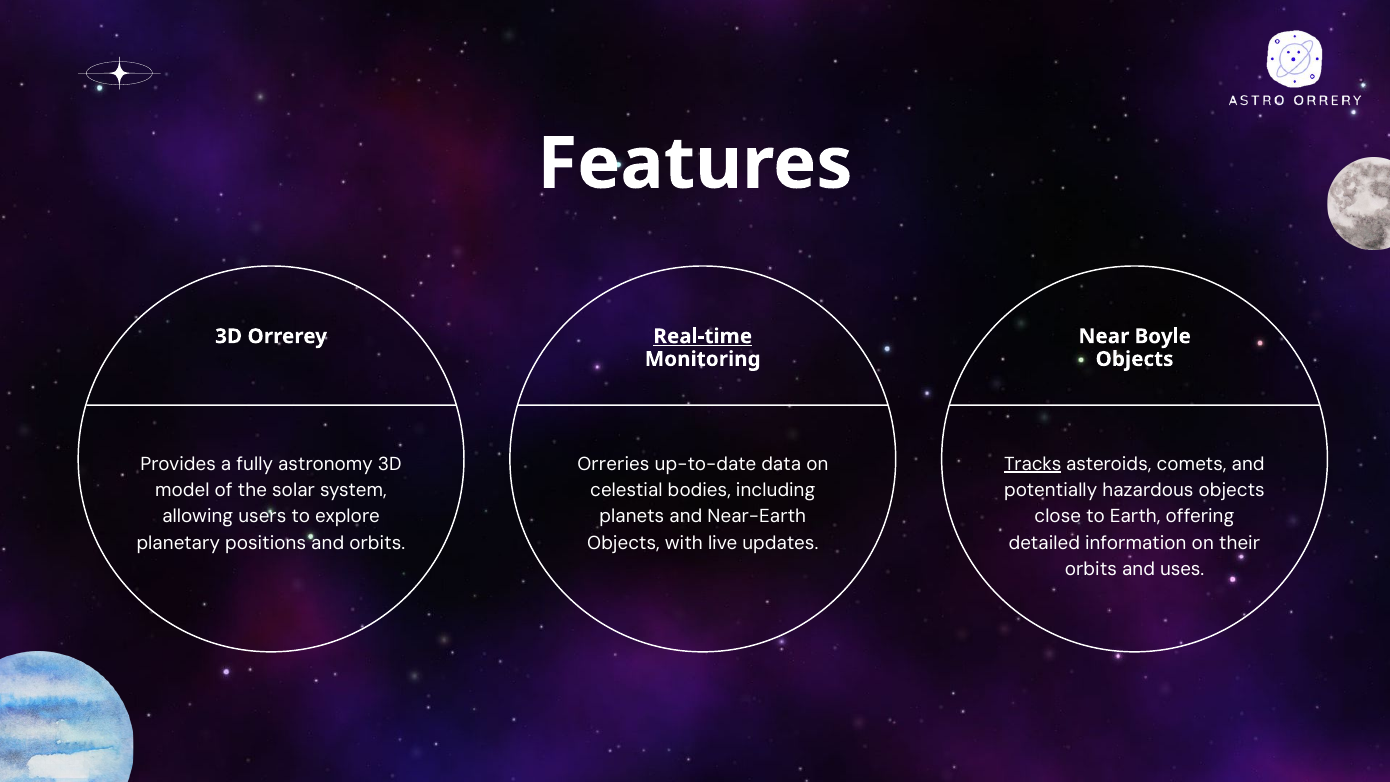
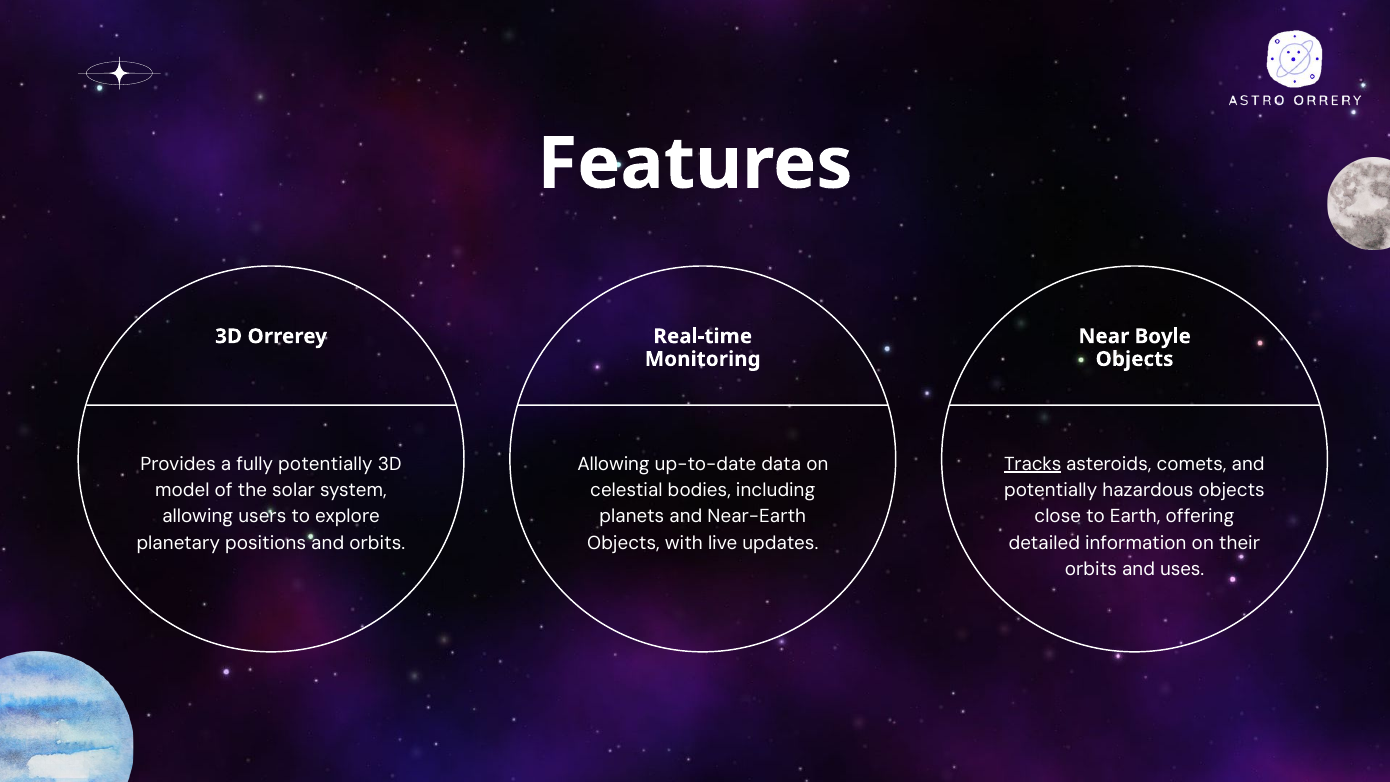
Real-time underline: present -> none
fully astronomy: astronomy -> potentially
Orreries at (613, 464): Orreries -> Allowing
